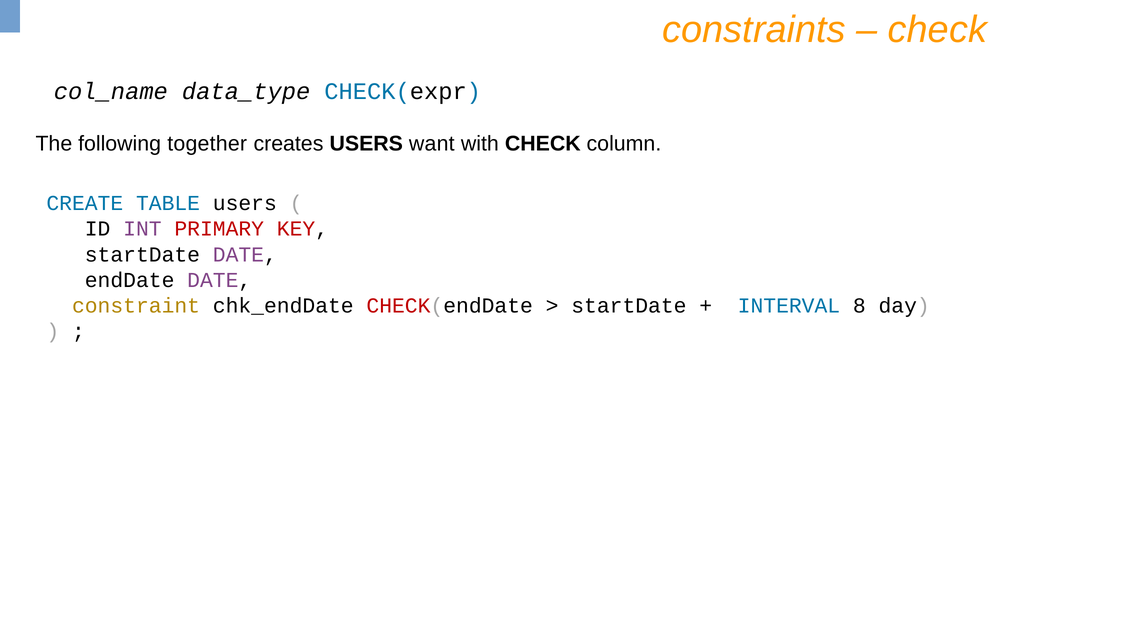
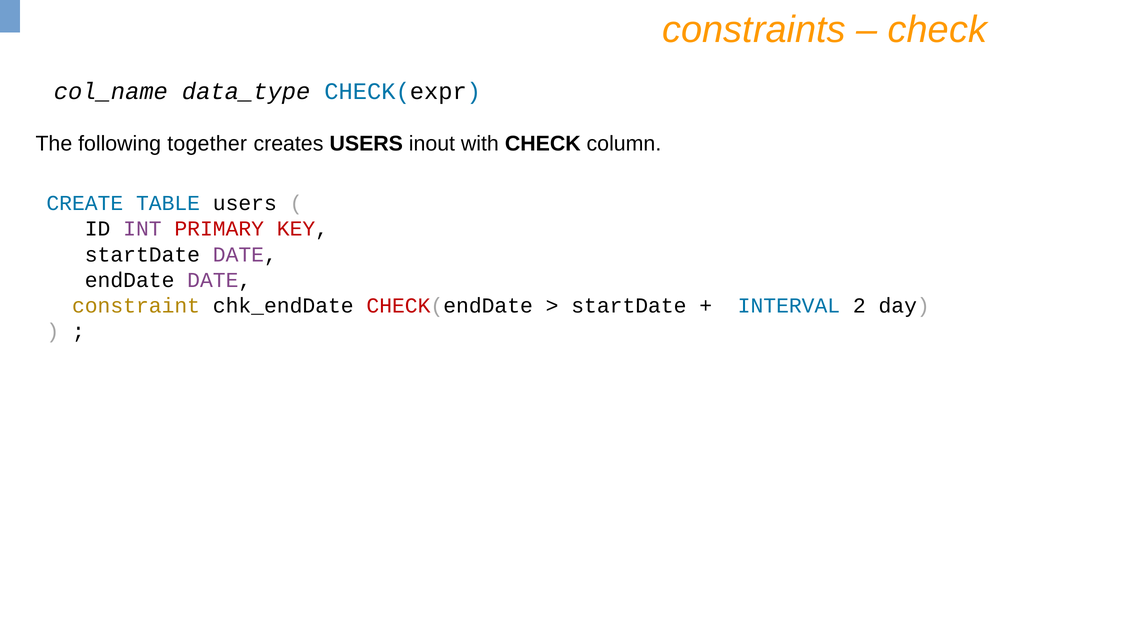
want: want -> inout
8: 8 -> 2
